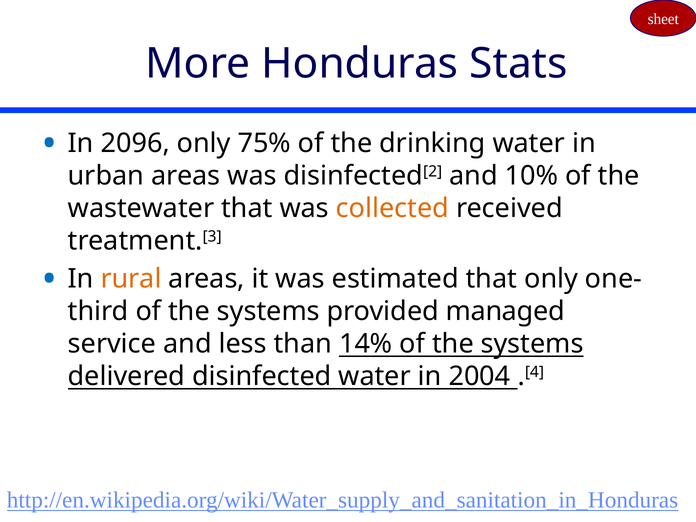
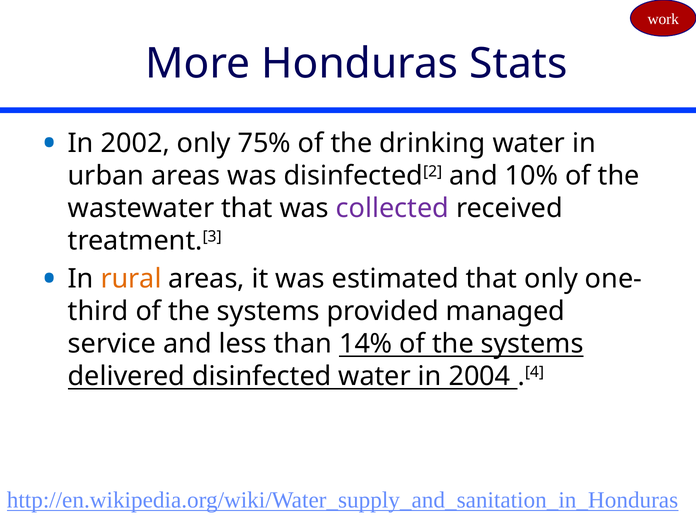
sheet: sheet -> work
2096: 2096 -> 2002
collected colour: orange -> purple
